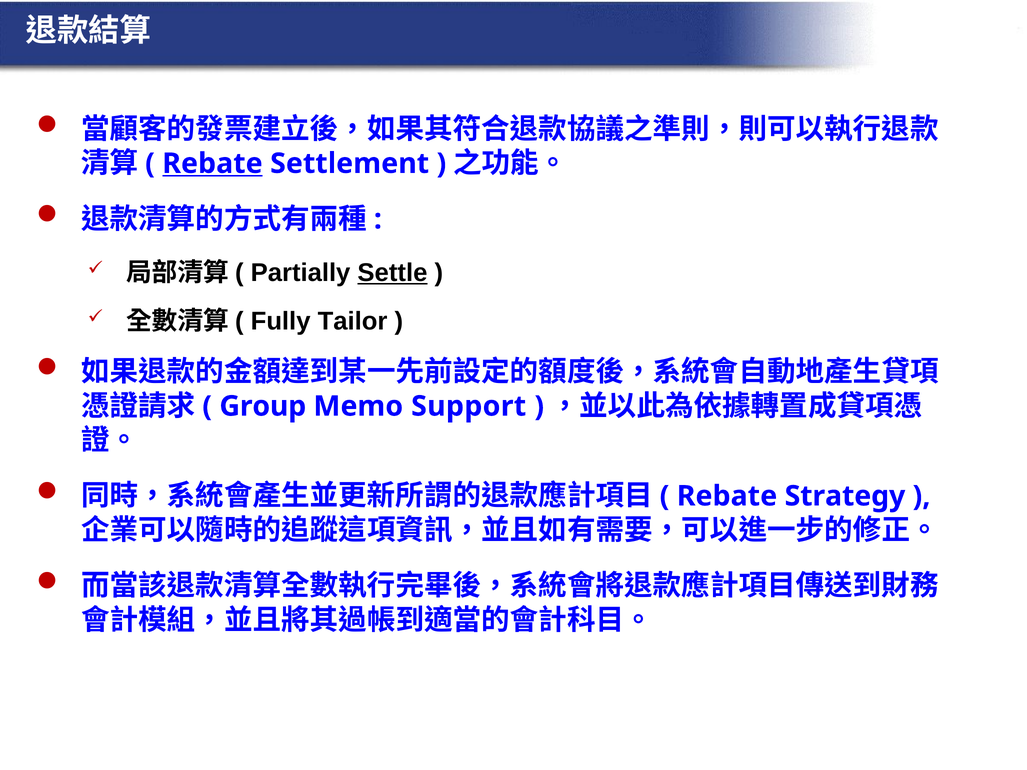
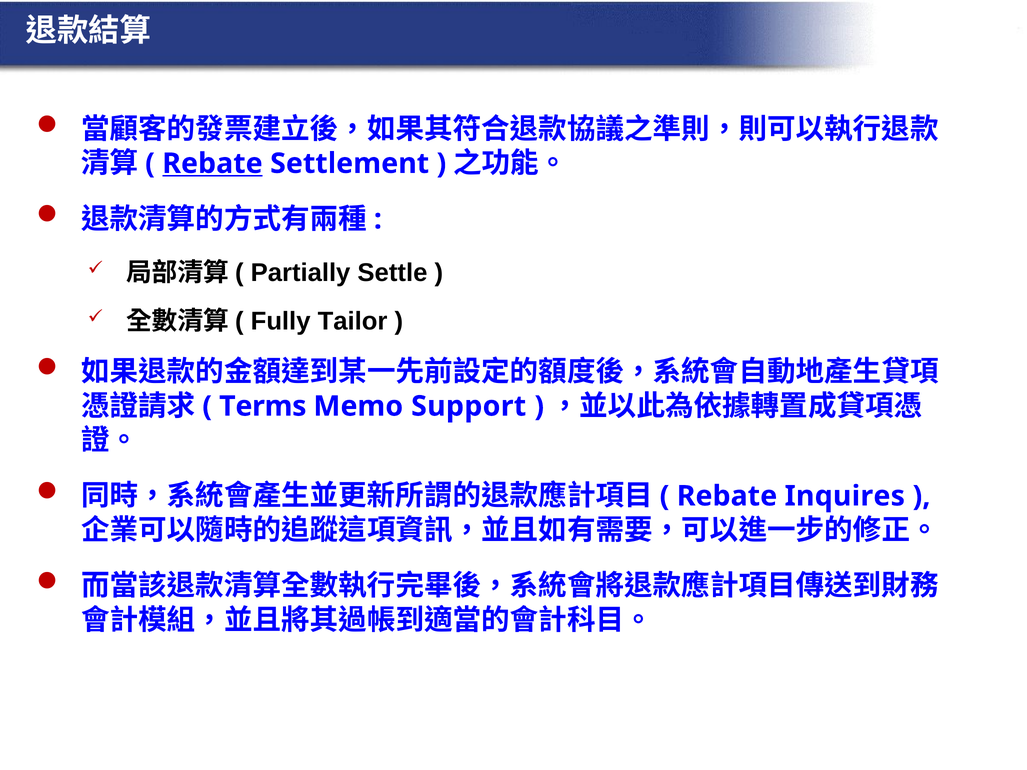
Settle underline: present -> none
Group: Group -> Terms
Strategy: Strategy -> Inquires
